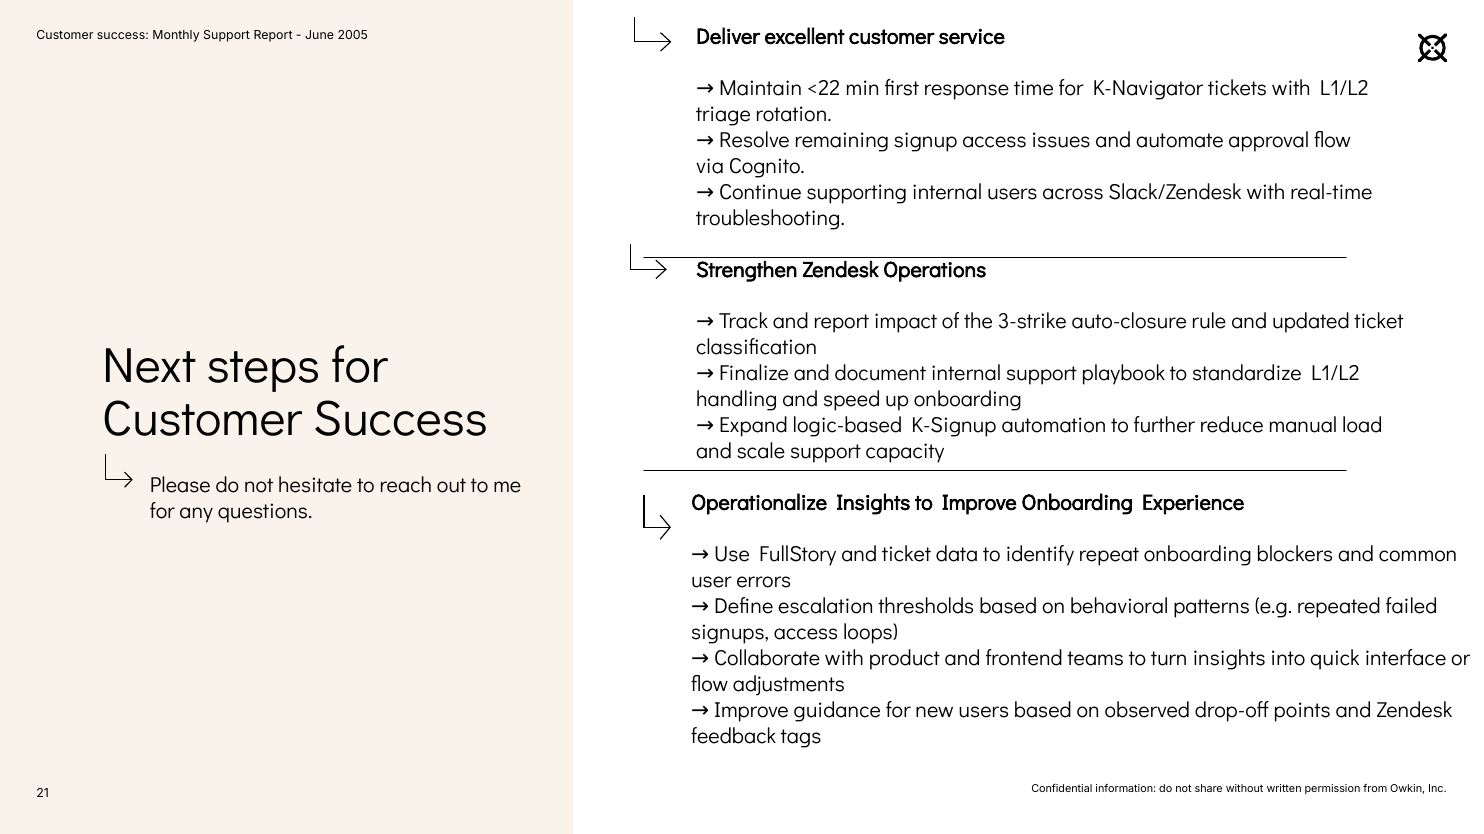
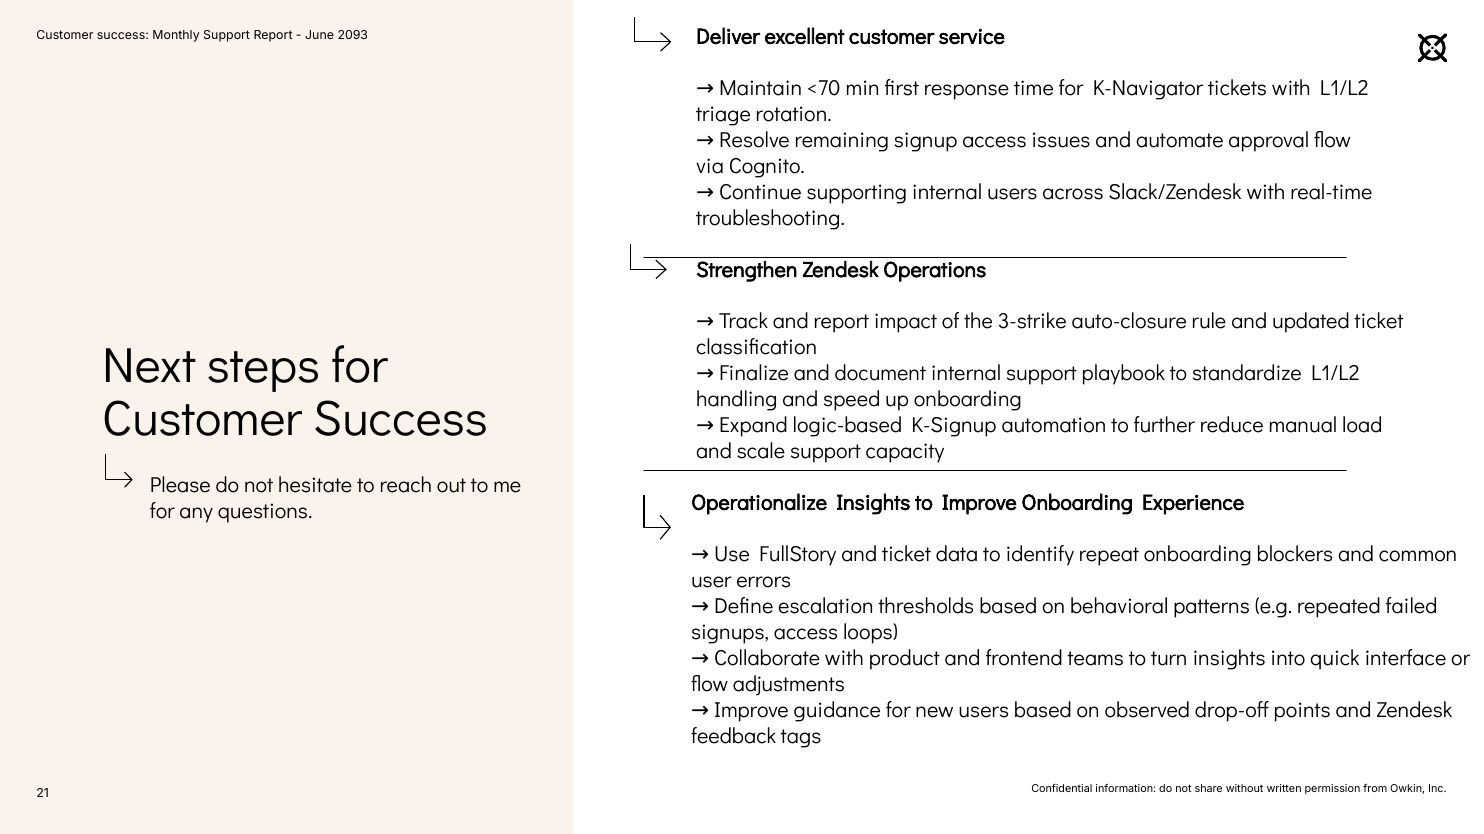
2005: 2005 -> 2093
<22: <22 -> <70
